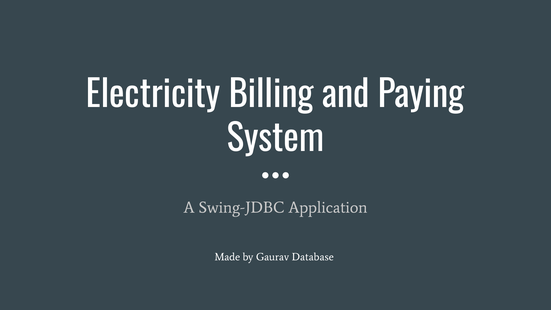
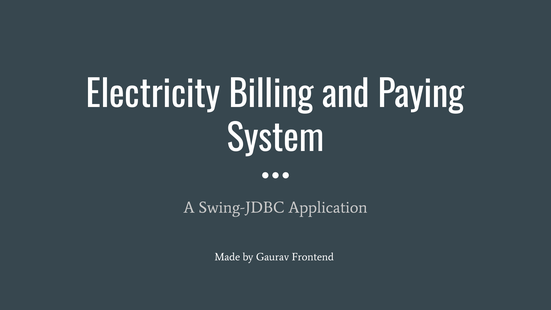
Database: Database -> Frontend
